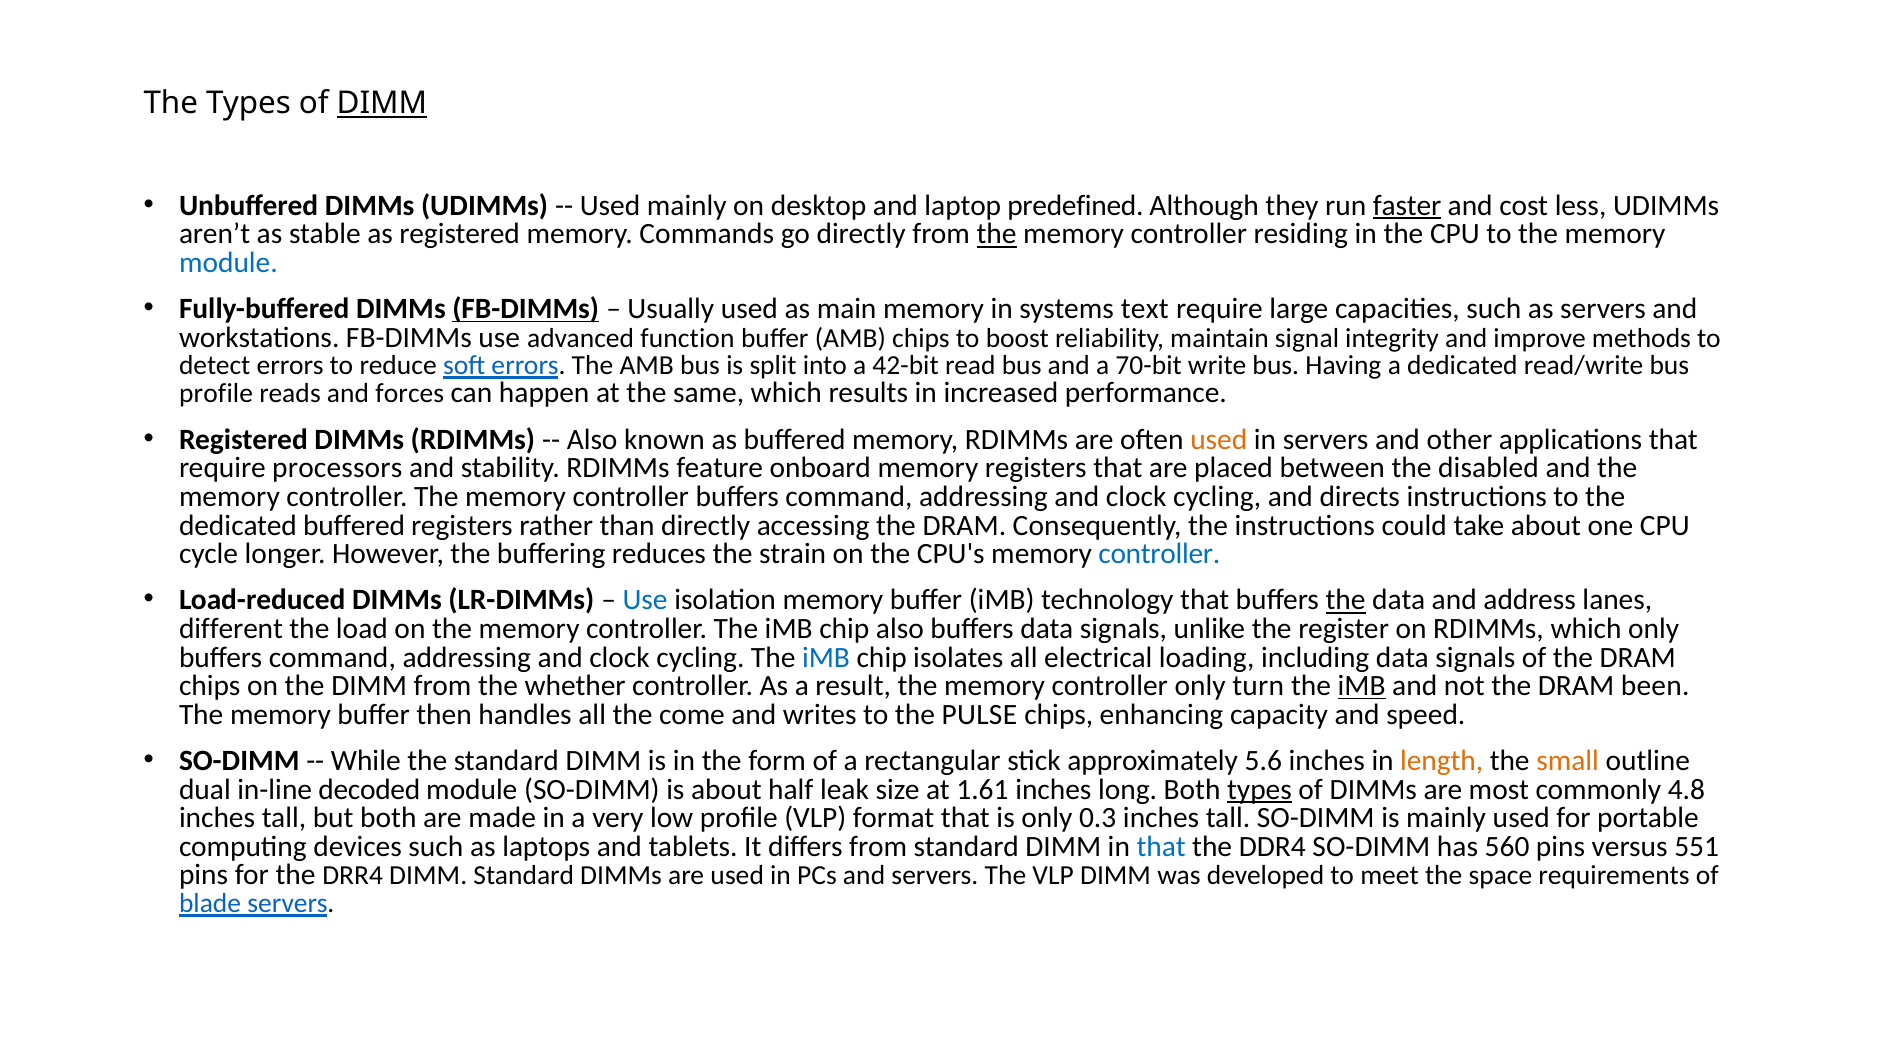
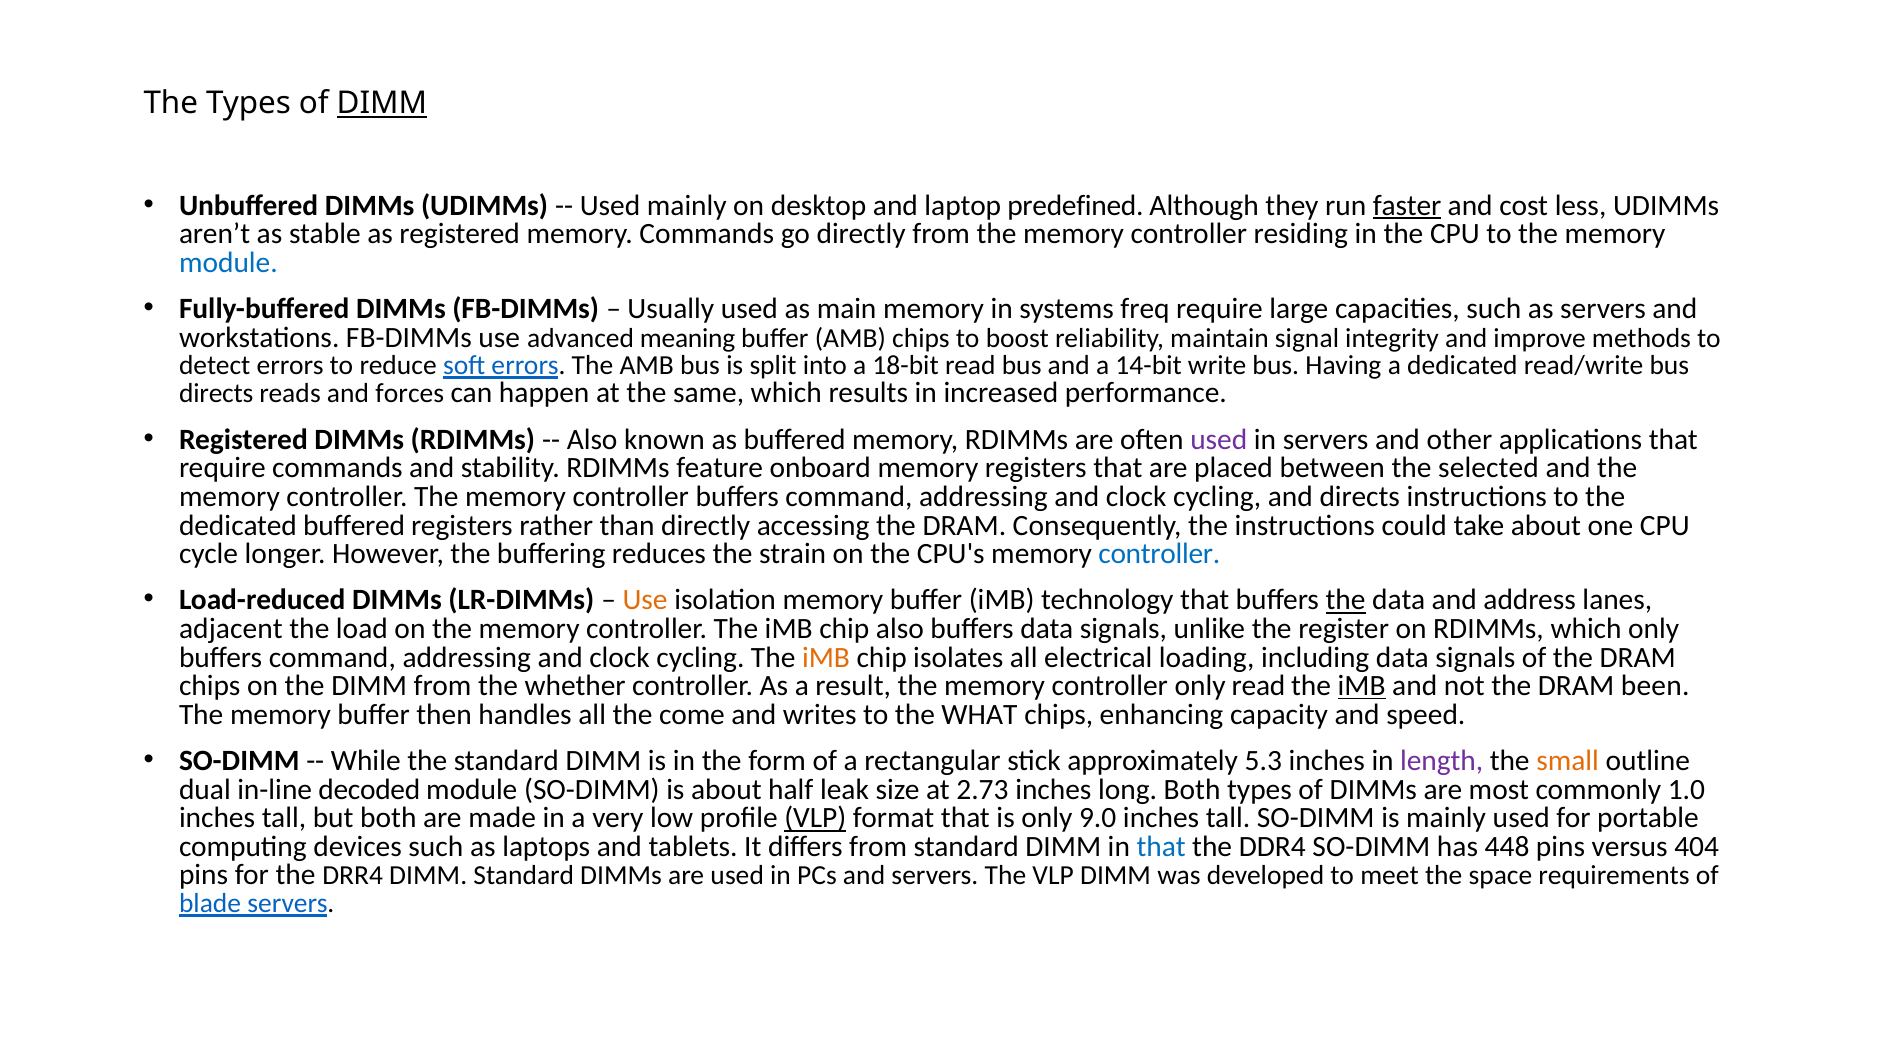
the at (997, 234) underline: present -> none
FB-DIMMs at (526, 309) underline: present -> none
text: text -> freq
function: function -> meaning
42-bit: 42-bit -> 18-bit
70-bit: 70-bit -> 14-bit
profile at (216, 394): profile -> directs
used at (1219, 440) colour: orange -> purple
require processors: processors -> commands
disabled: disabled -> selected
Use at (645, 600) colour: blue -> orange
different: different -> adjacent
iMB at (826, 658) colour: blue -> orange
only turn: turn -> read
PULSE: PULSE -> WHAT
5.6: 5.6 -> 5.3
length colour: orange -> purple
1.61: 1.61 -> 2.73
types at (1259, 790) underline: present -> none
4.8: 4.8 -> 1.0
VLP at (815, 818) underline: none -> present
0.3: 0.3 -> 9.0
560: 560 -> 448
551: 551 -> 404
